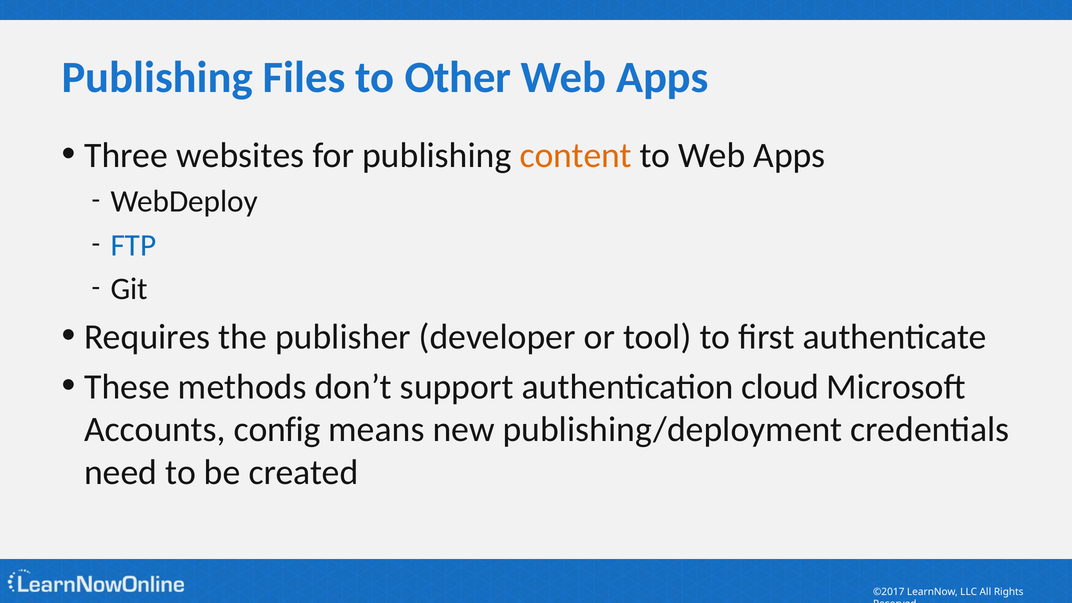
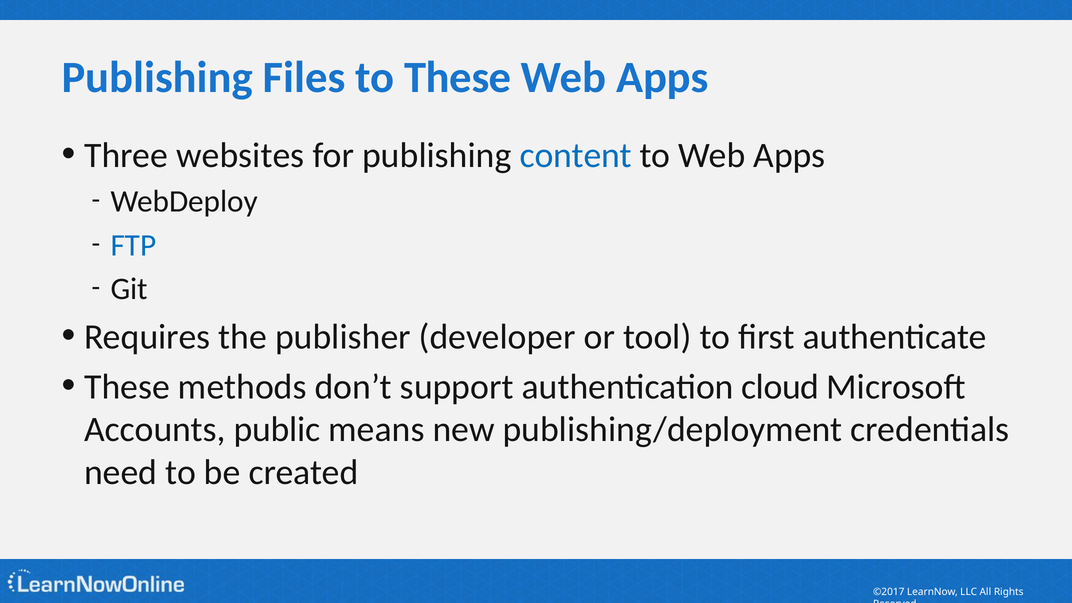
to Other: Other -> These
content colour: orange -> blue
config: config -> public
